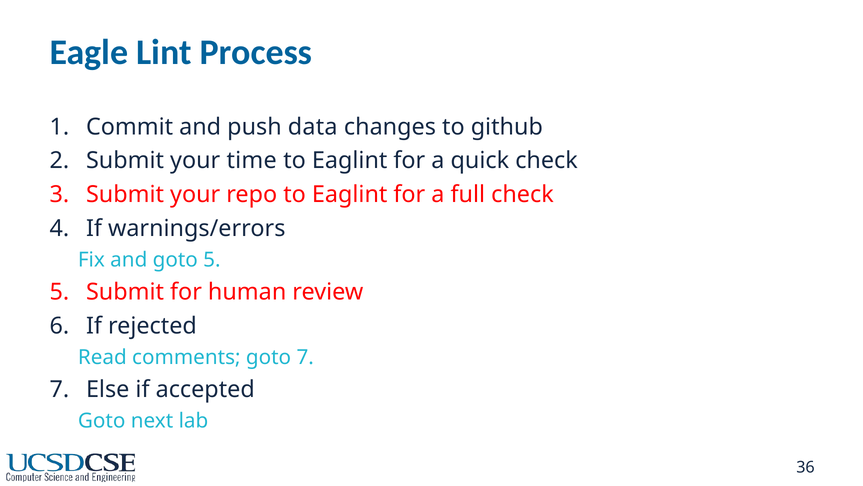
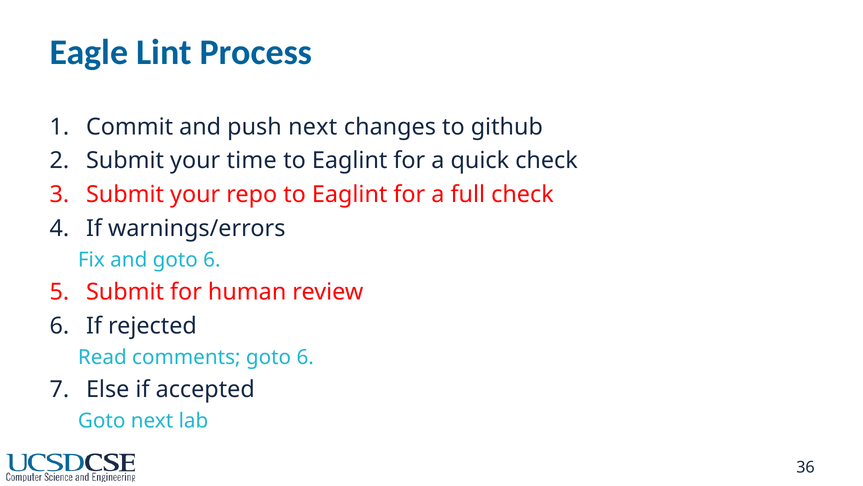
push data: data -> next
and goto 5: 5 -> 6
comments goto 7: 7 -> 6
